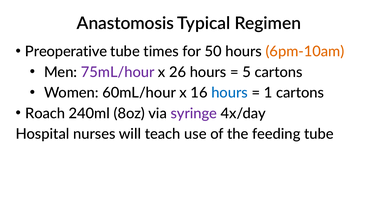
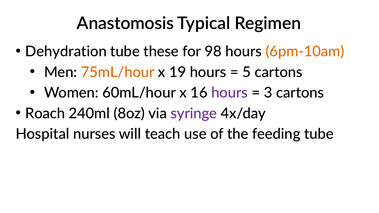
Preoperative: Preoperative -> Dehydration
times: times -> these
50: 50 -> 98
75mL/hour colour: purple -> orange
26: 26 -> 19
hours at (230, 93) colour: blue -> purple
1: 1 -> 3
